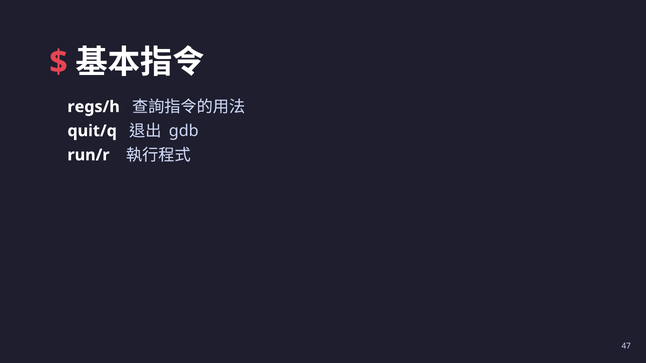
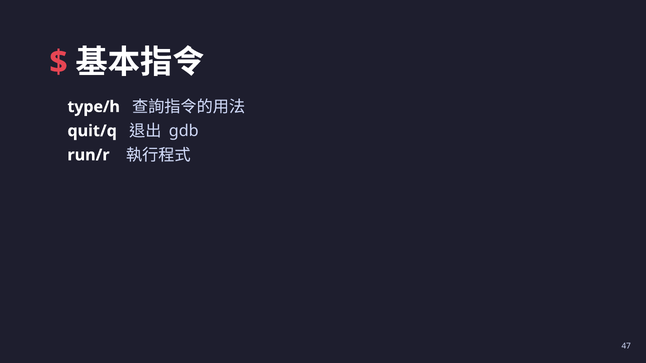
regs/h: regs/h -> type/h
